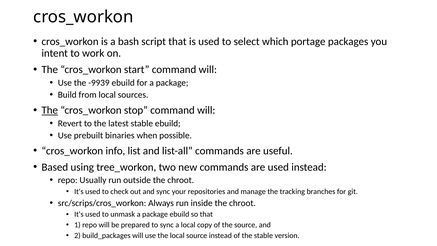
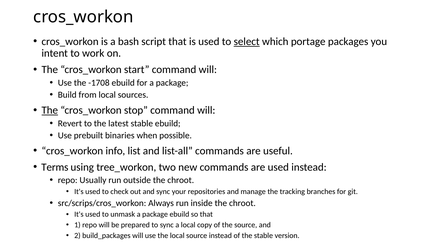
select underline: none -> present
-9939: -9939 -> -1708
Based: Based -> Terms
